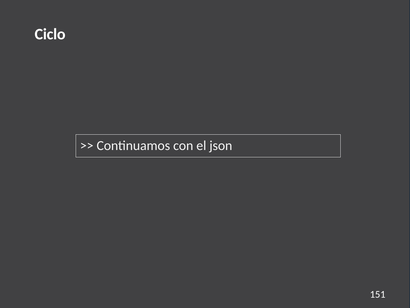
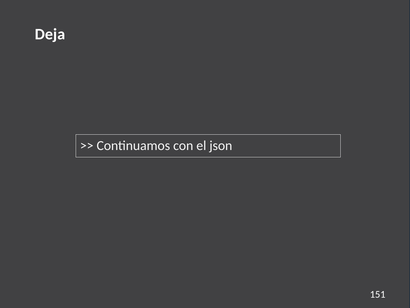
Ciclo: Ciclo -> Deja
